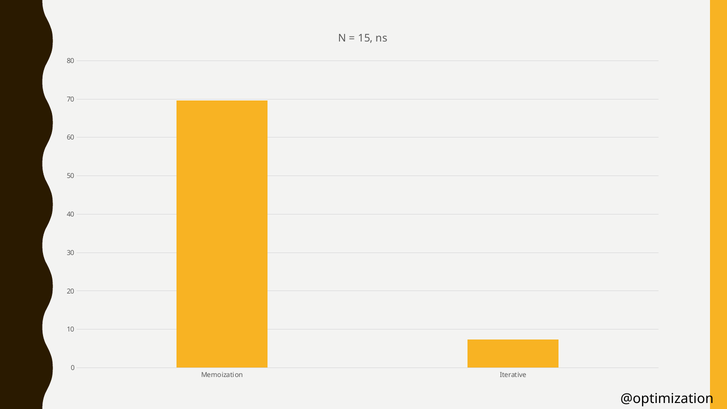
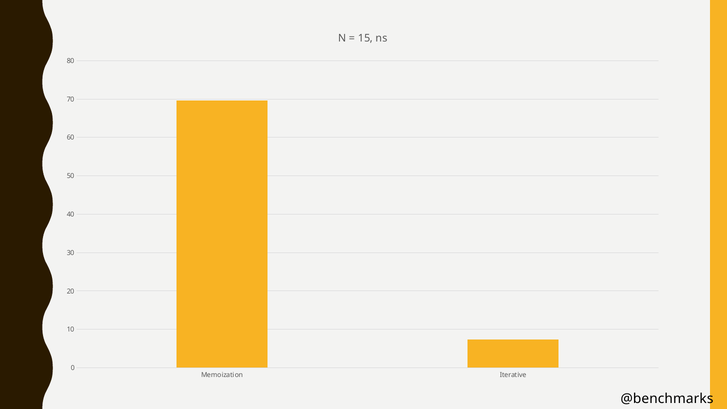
@optimization: @optimization -> @benchmarks
